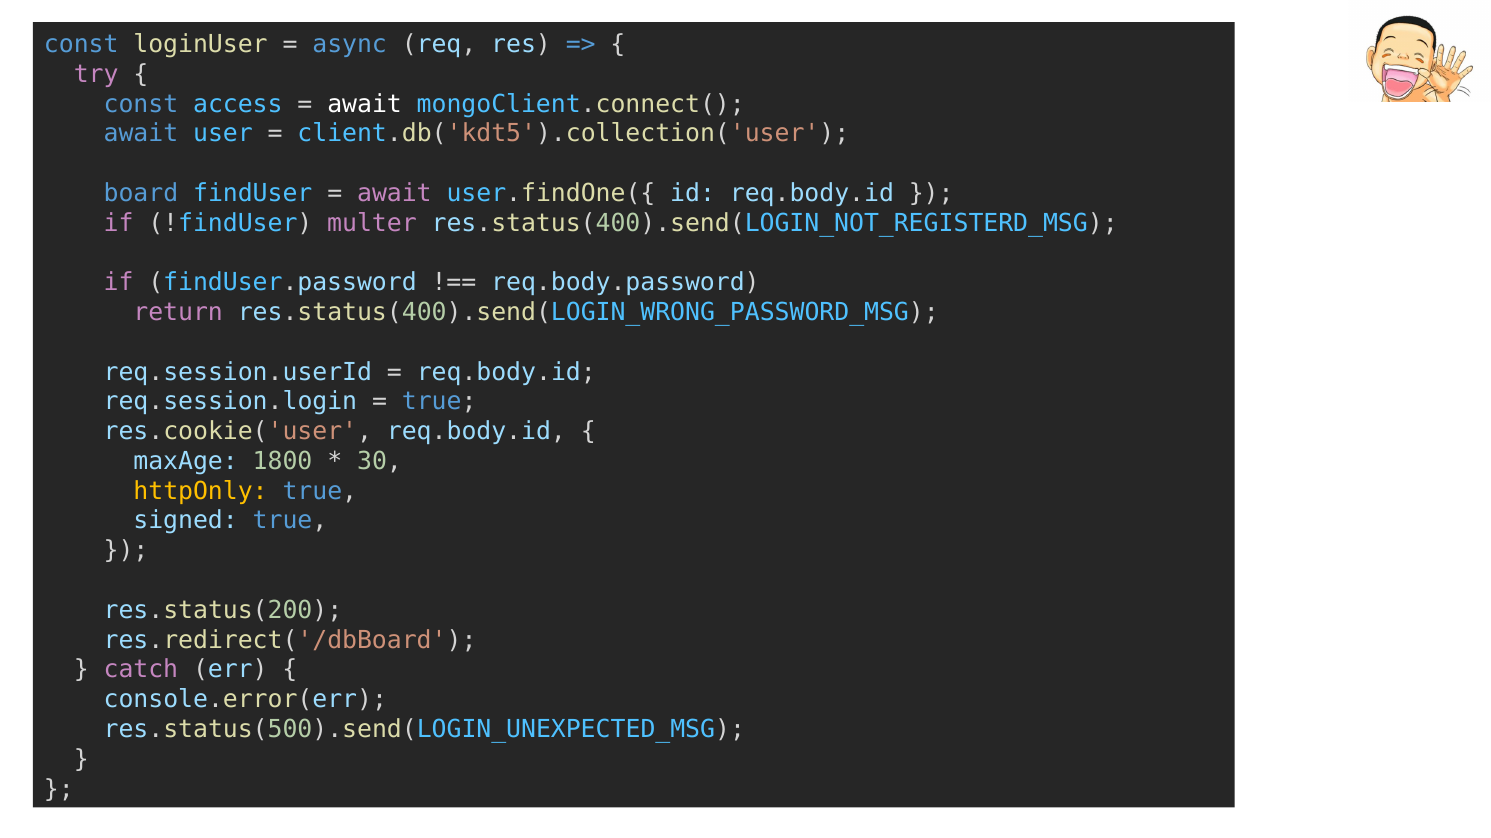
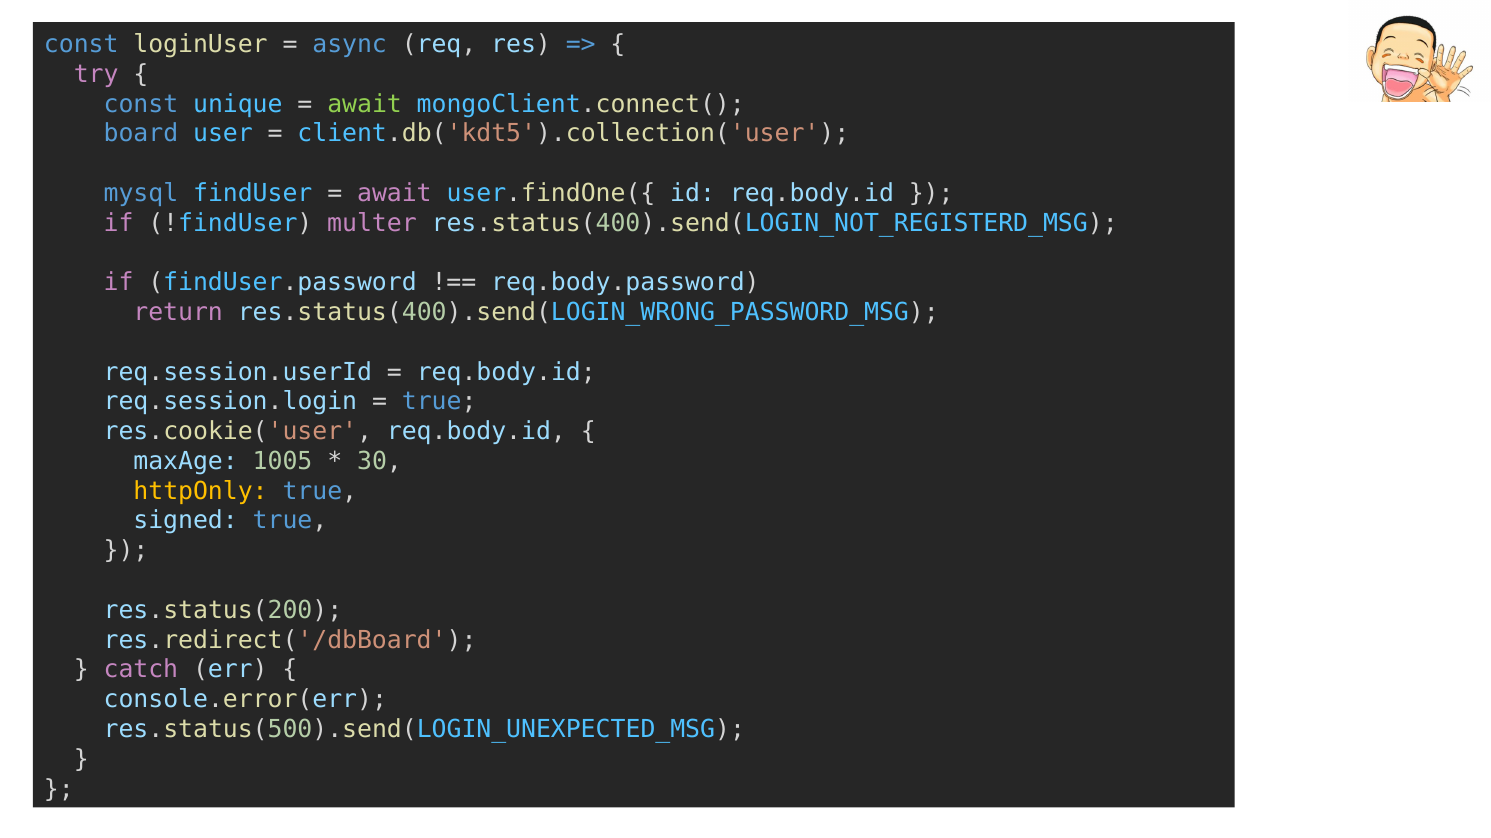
access: access -> unique
await at (365, 104) colour: white -> light green
await at (141, 134): await -> board
board: board -> mysql
1800: 1800 -> 1005
